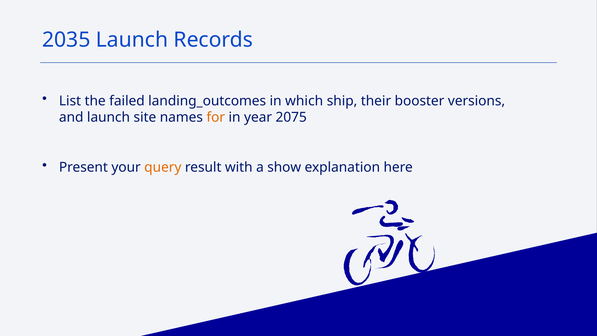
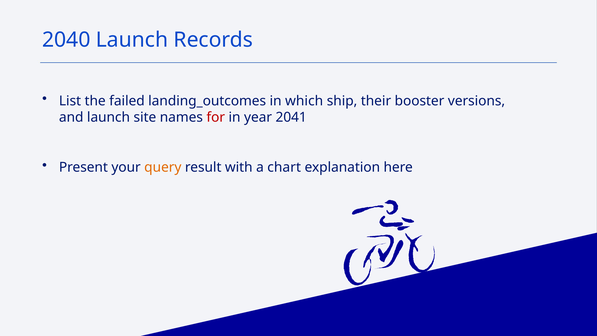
2035: 2035 -> 2040
for colour: orange -> red
2075: 2075 -> 2041
show: show -> chart
